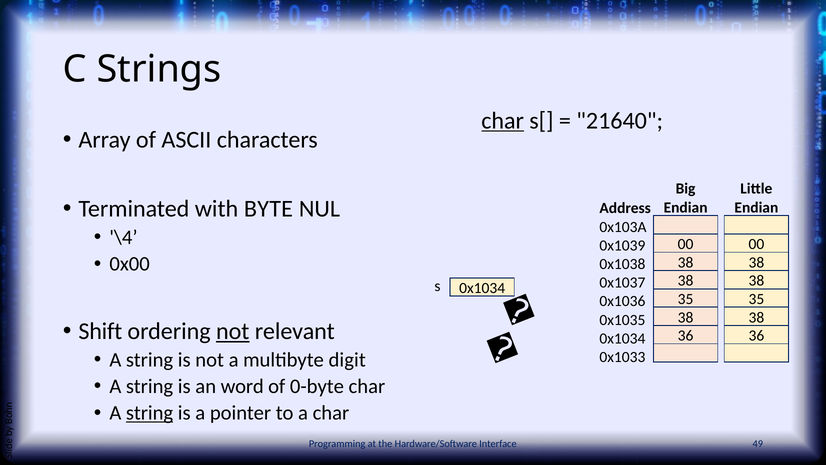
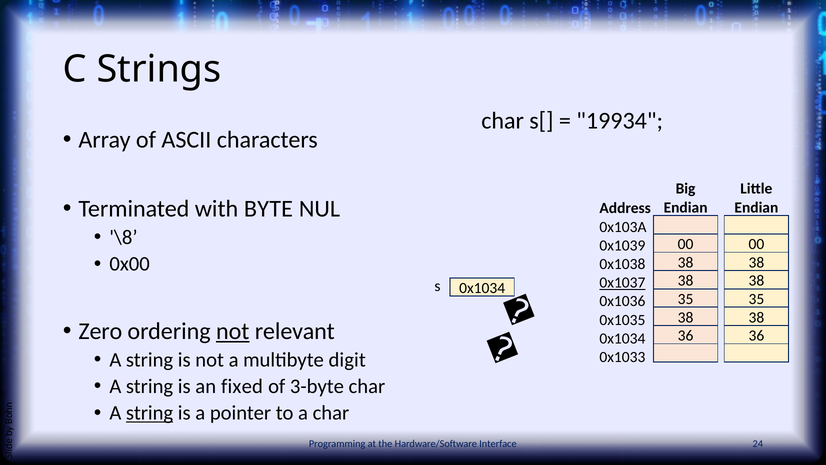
char at (503, 121) underline: present -> none
21640: 21640 -> 19934
\4: \4 -> \8
0x1037 underline: none -> present
Shift: Shift -> Zero
word: word -> fixed
0-byte: 0-byte -> 3-byte
49: 49 -> 24
